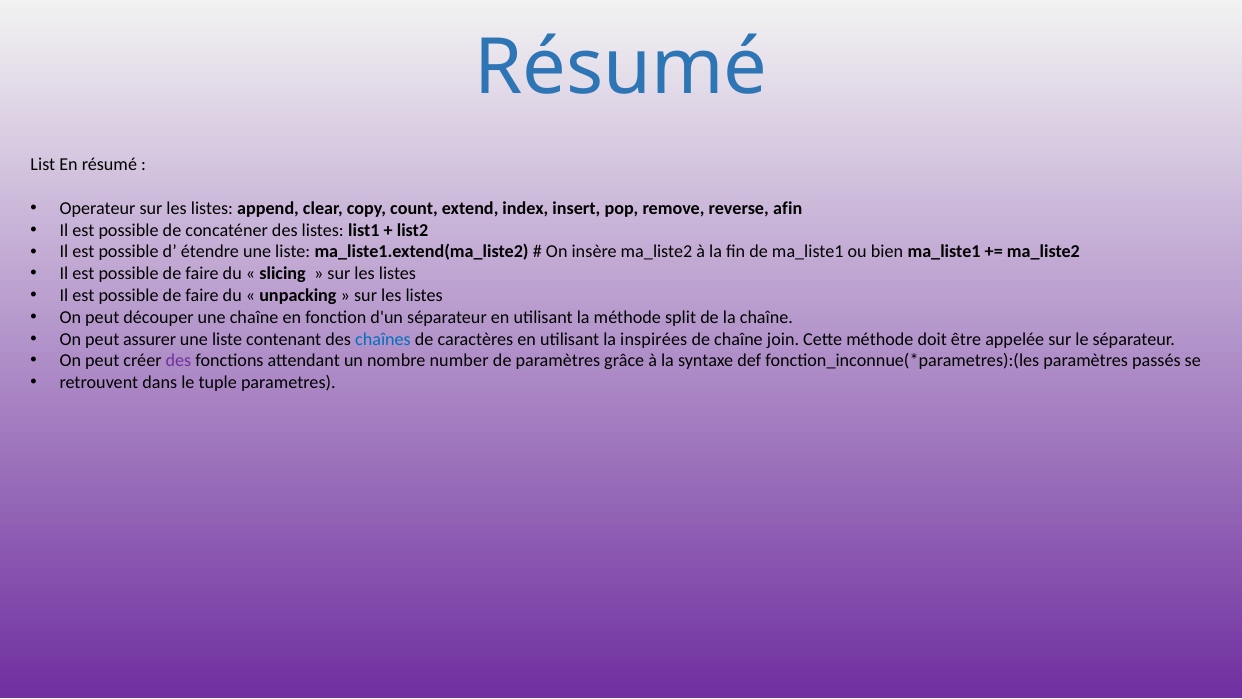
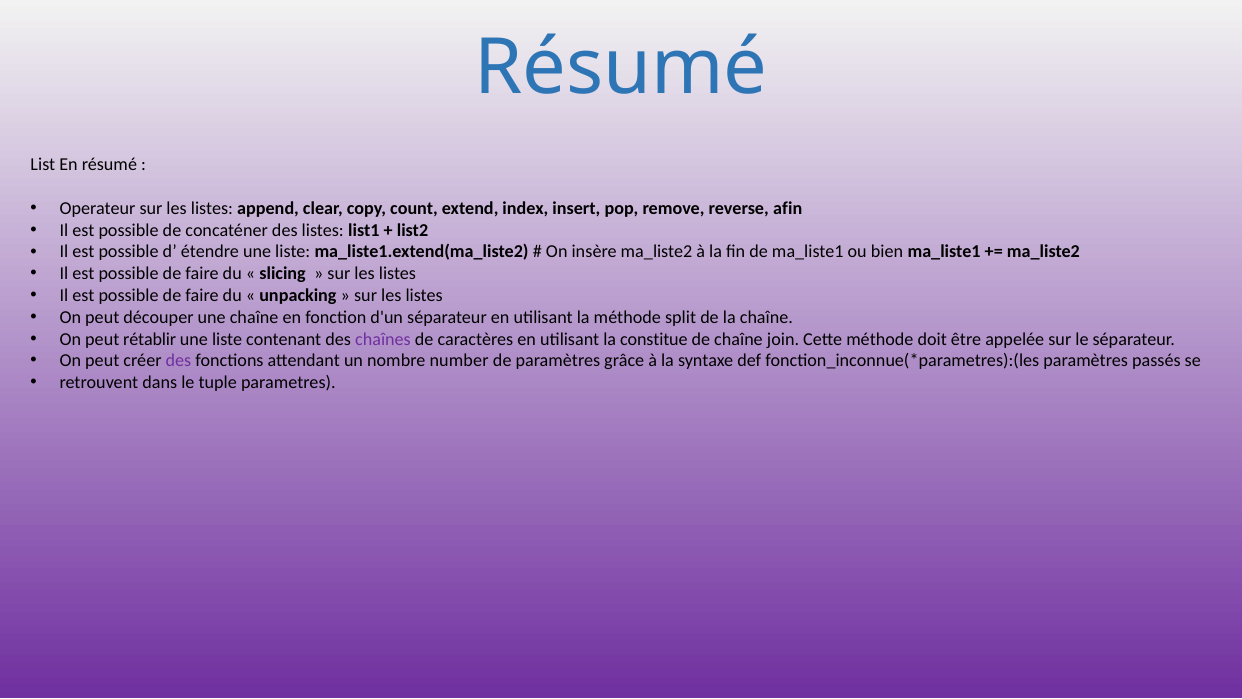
assurer: assurer -> rétablir
chaînes colour: blue -> purple
inspirées: inspirées -> constitue
